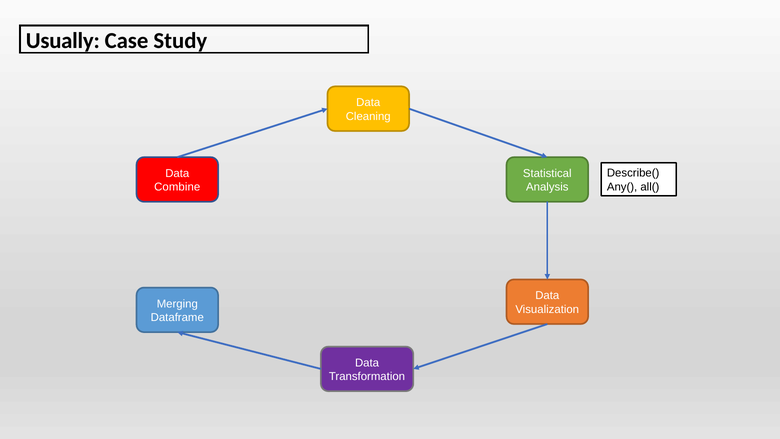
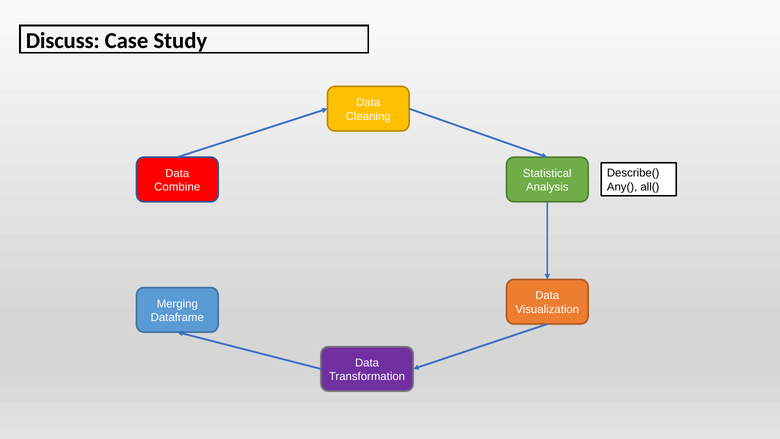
Usually: Usually -> Discuss
